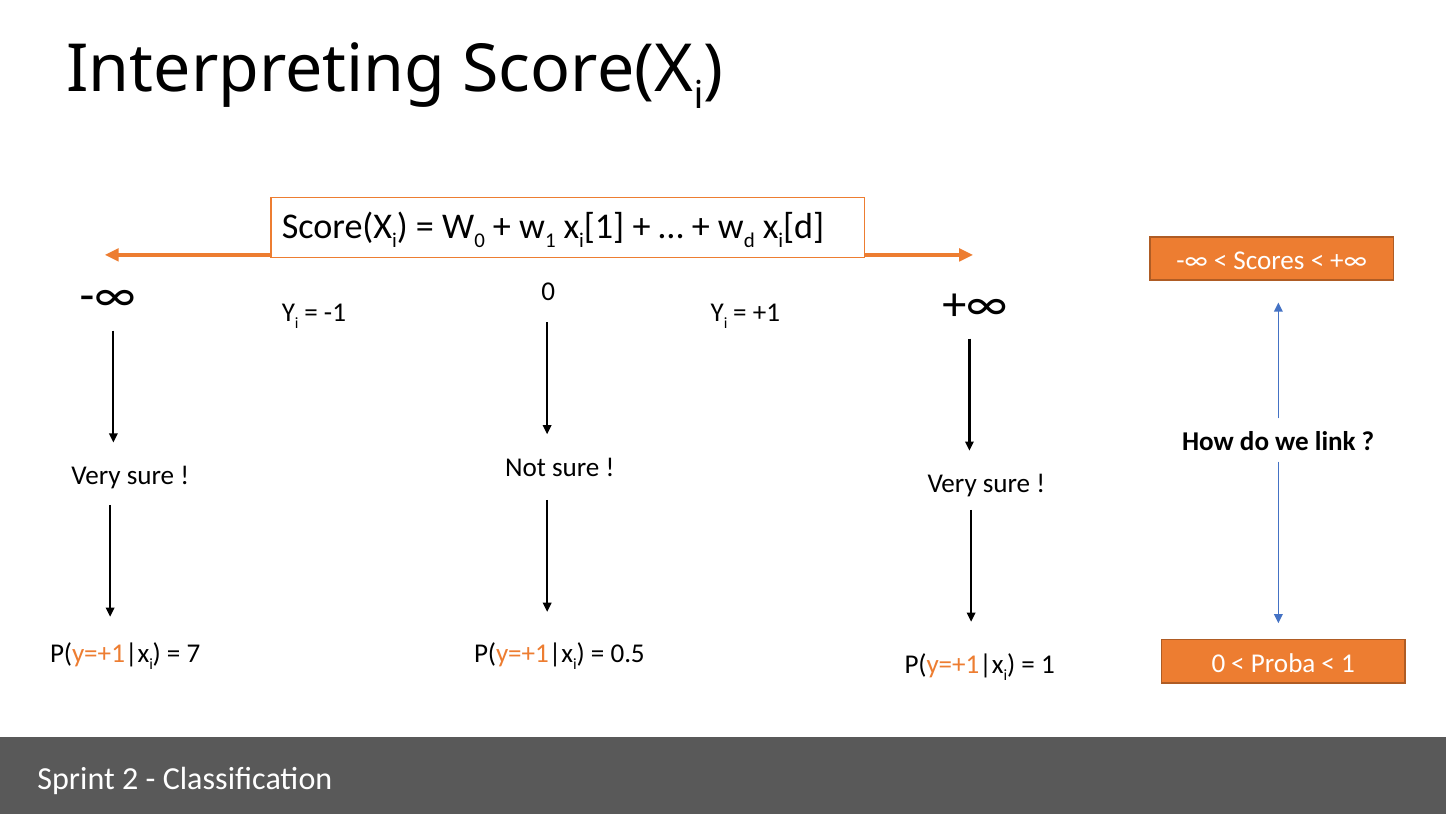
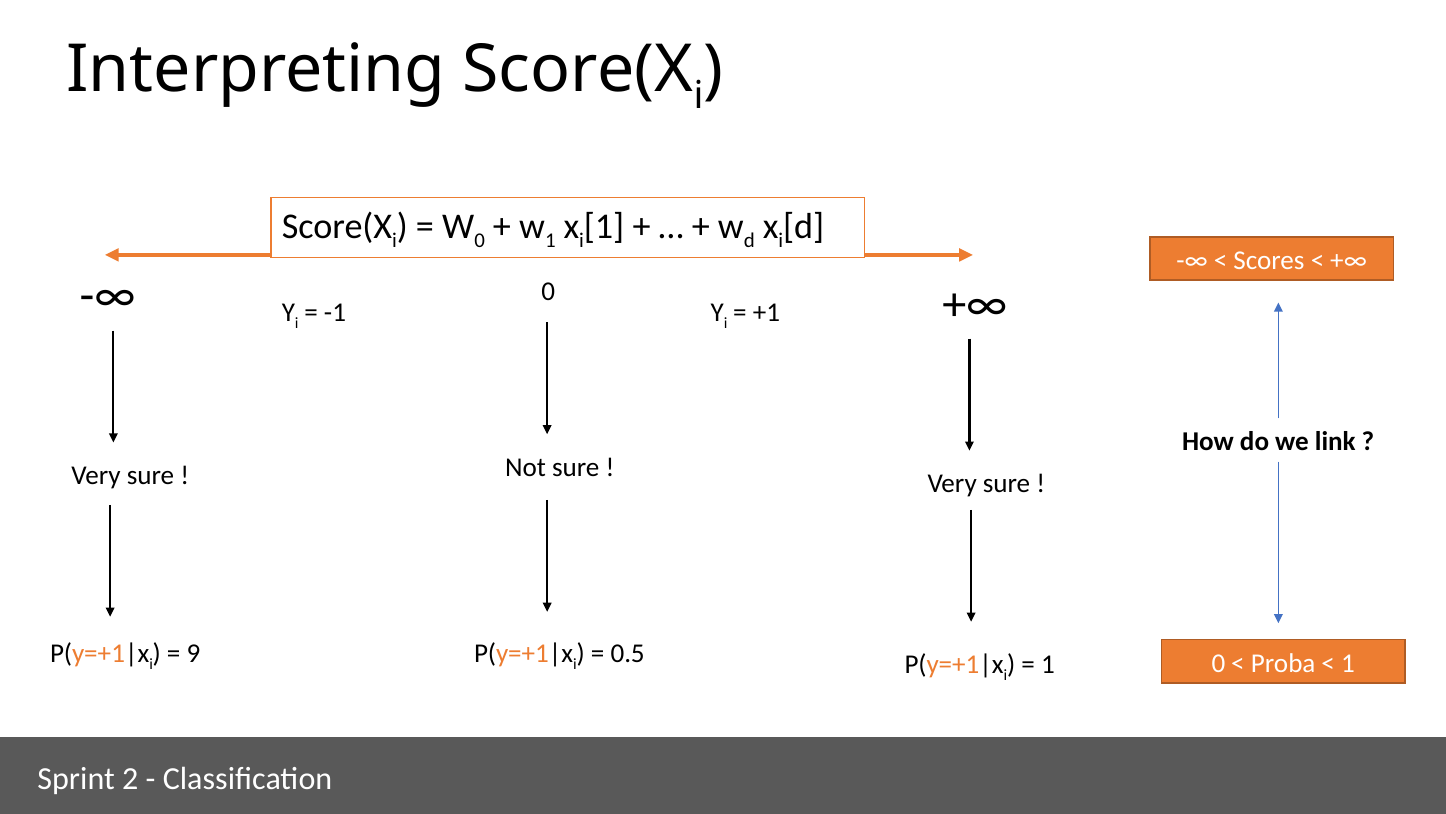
7: 7 -> 9
